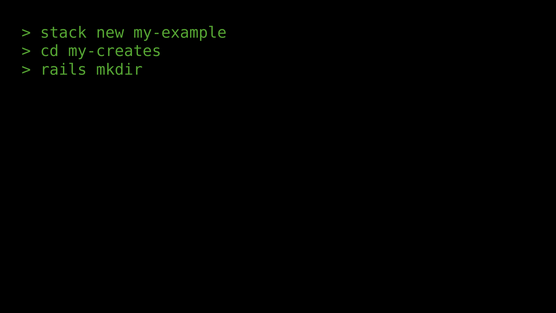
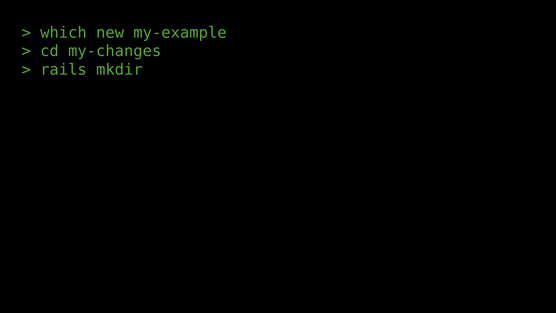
stack: stack -> which
my-creates: my-creates -> my-changes
